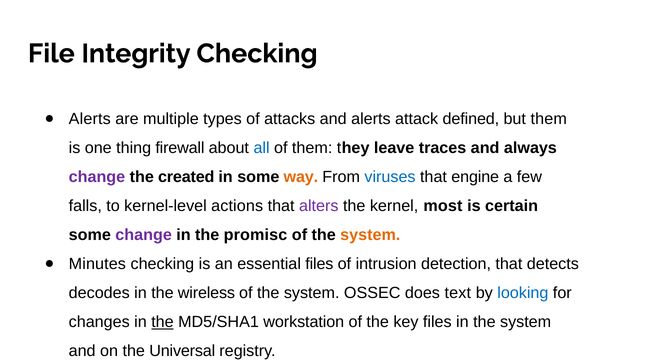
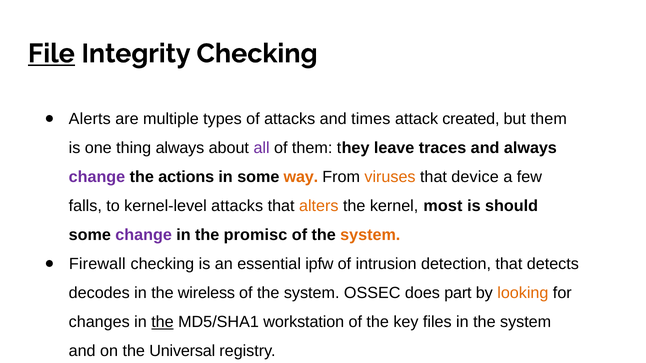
File underline: none -> present
and alerts: alerts -> times
defined: defined -> created
thing firewall: firewall -> always
all colour: blue -> purple
created: created -> actions
viruses colour: blue -> orange
engine: engine -> device
kernel-level actions: actions -> attacks
alters colour: purple -> orange
certain: certain -> should
Minutes: Minutes -> Firewall
essential files: files -> ipfw
text: text -> part
looking colour: blue -> orange
